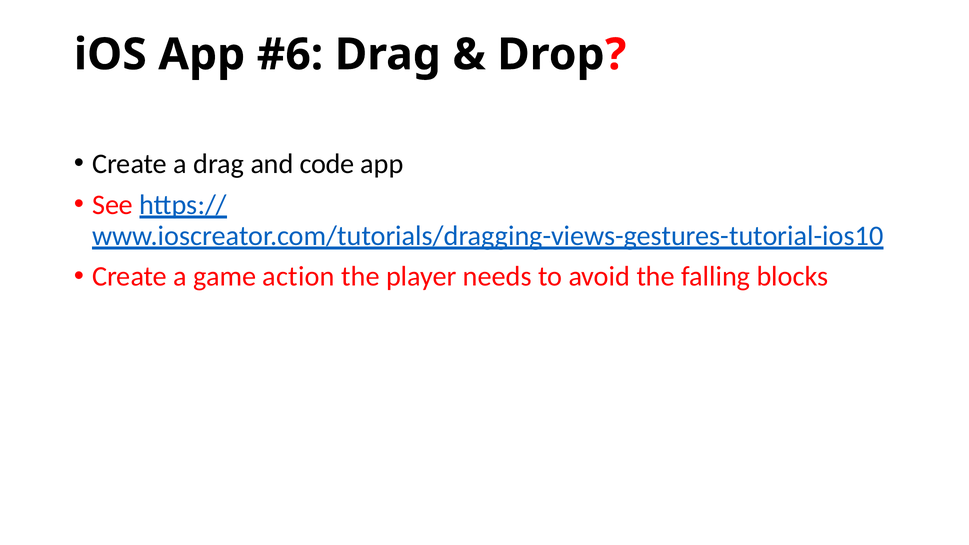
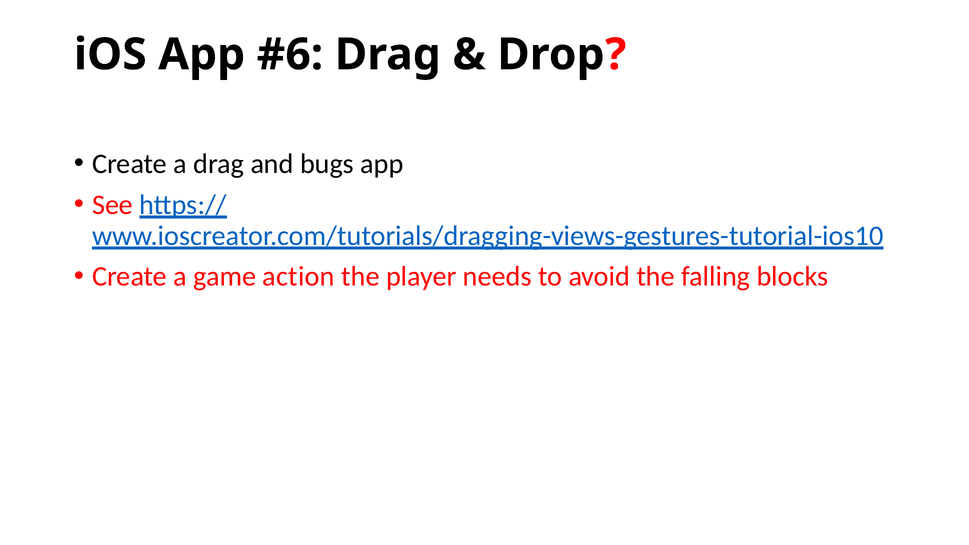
code: code -> bugs
